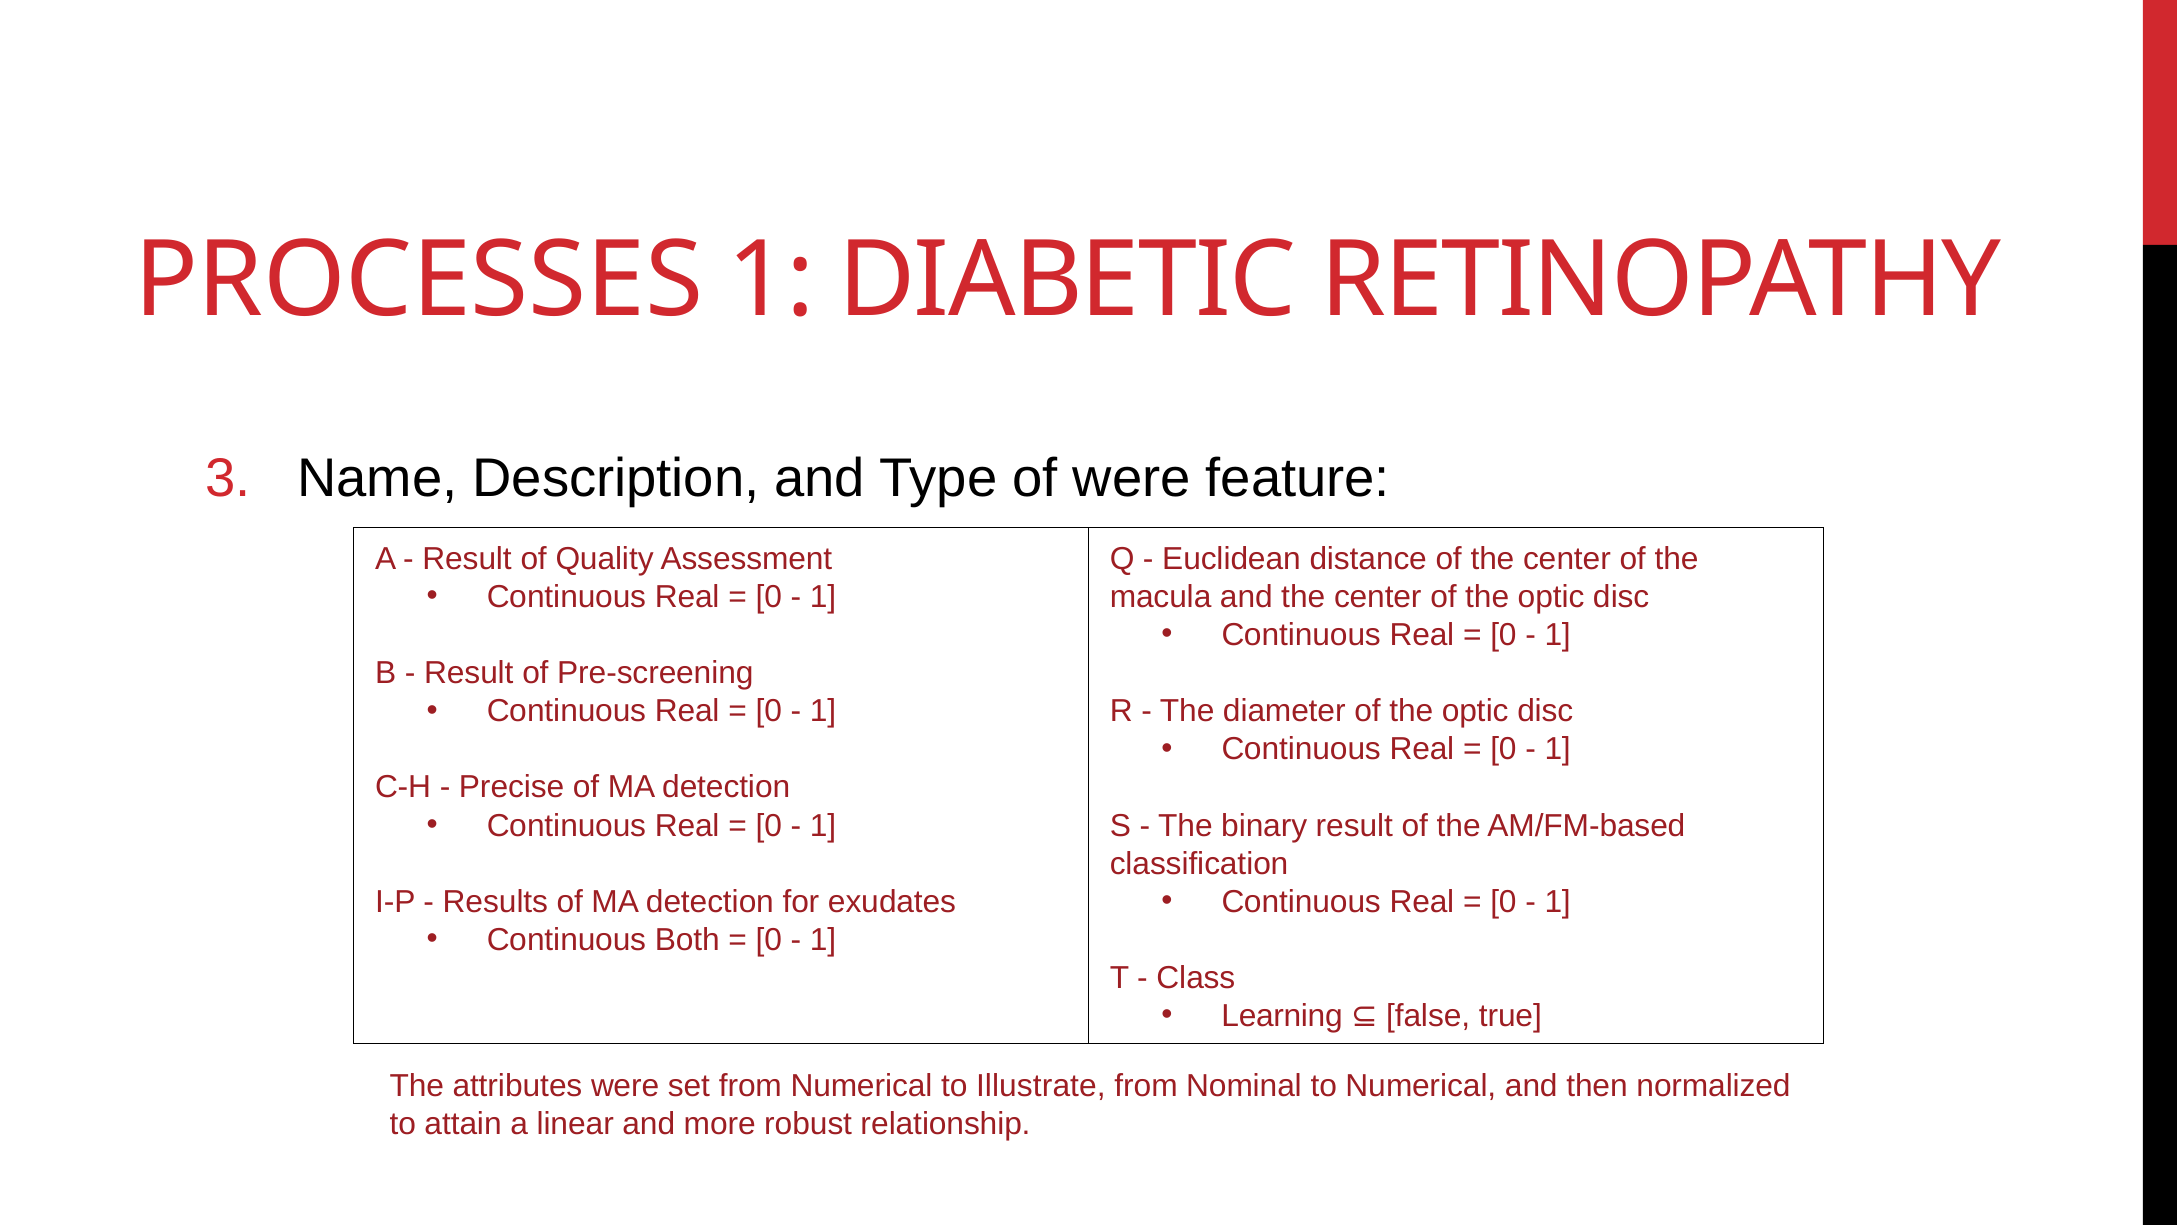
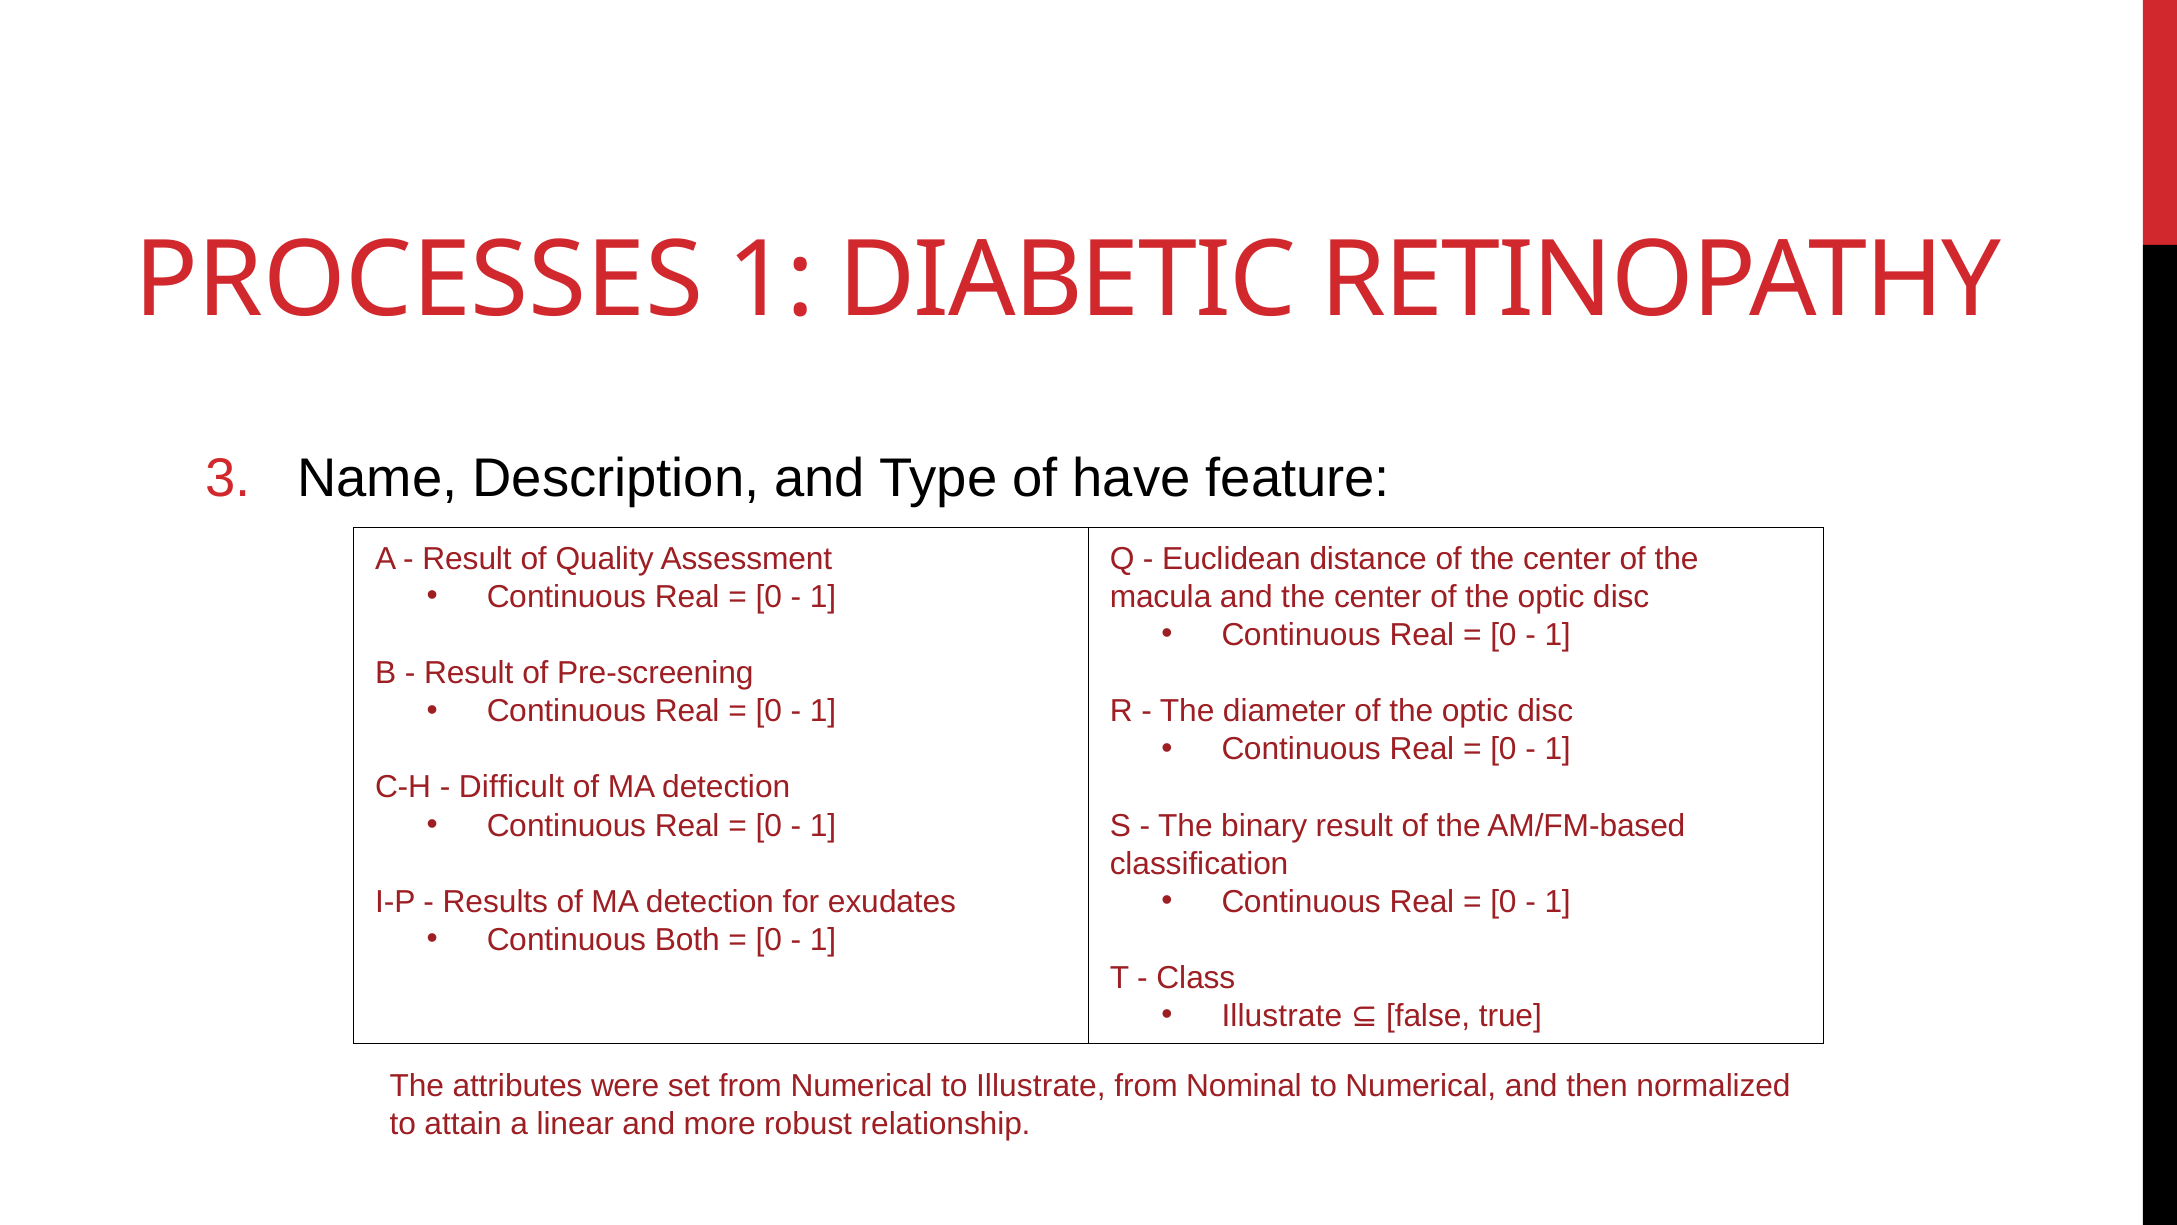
of were: were -> have
Precise: Precise -> Difficult
Learning at (1282, 1016): Learning -> Illustrate
